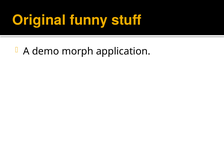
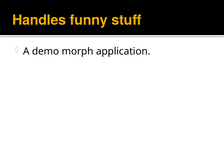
Original: Original -> Handles
